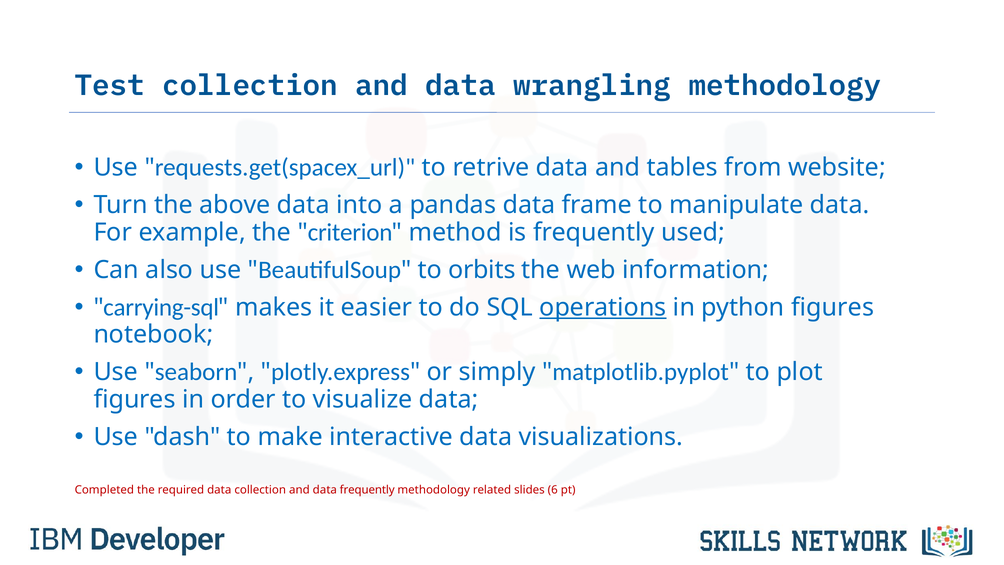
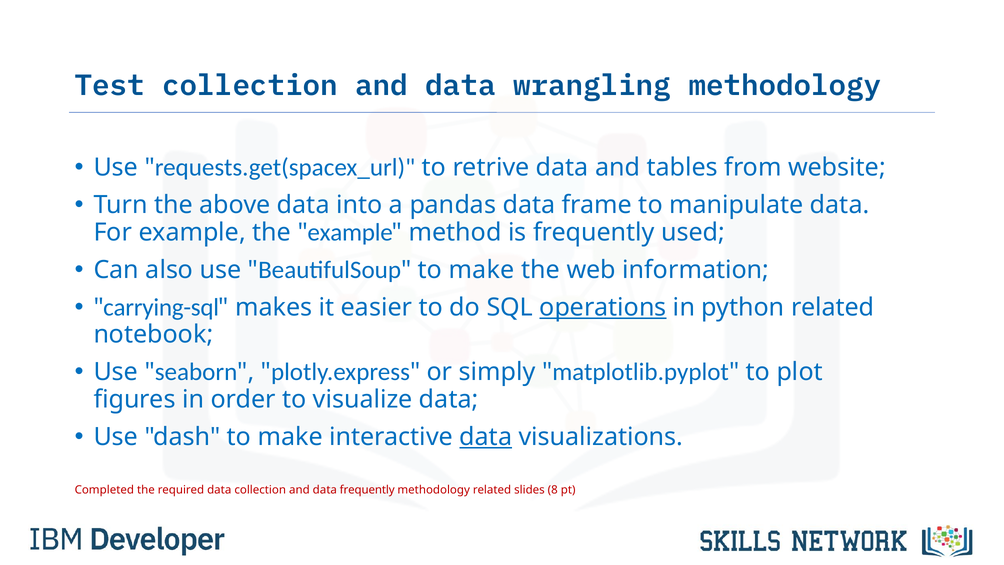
criterion at (350, 232): criterion -> example
orbits at (482, 270): orbits -> make
python figures: figures -> related
data at (486, 437) underline: none -> present
6: 6 -> 8
